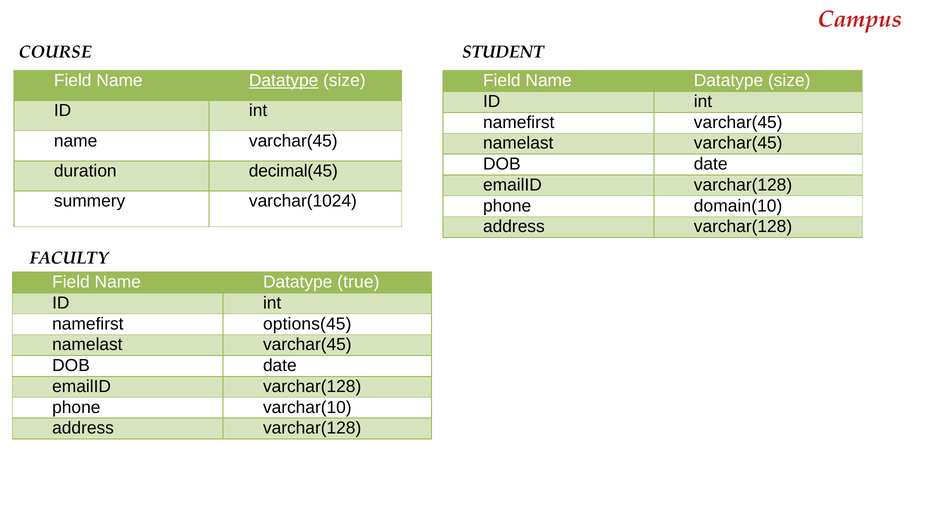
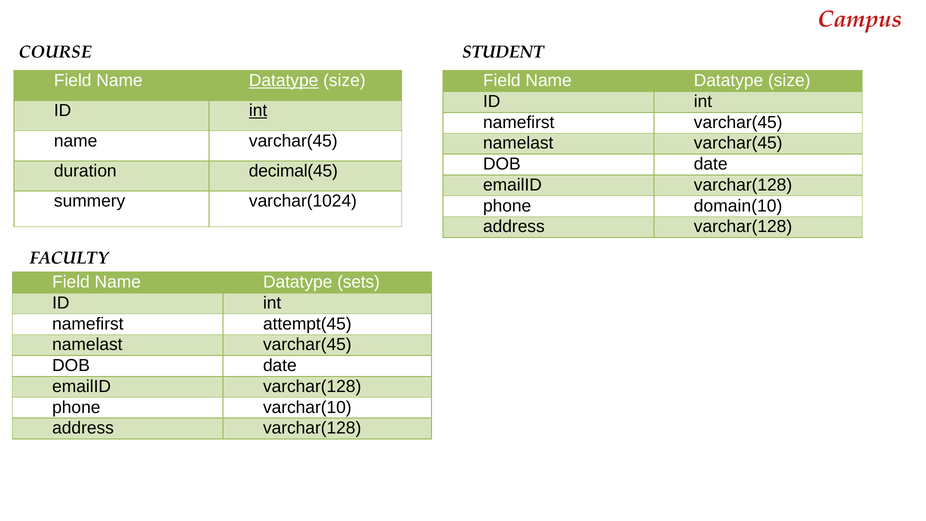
int at (258, 111) underline: none -> present
true: true -> sets
options(45: options(45 -> attempt(45
